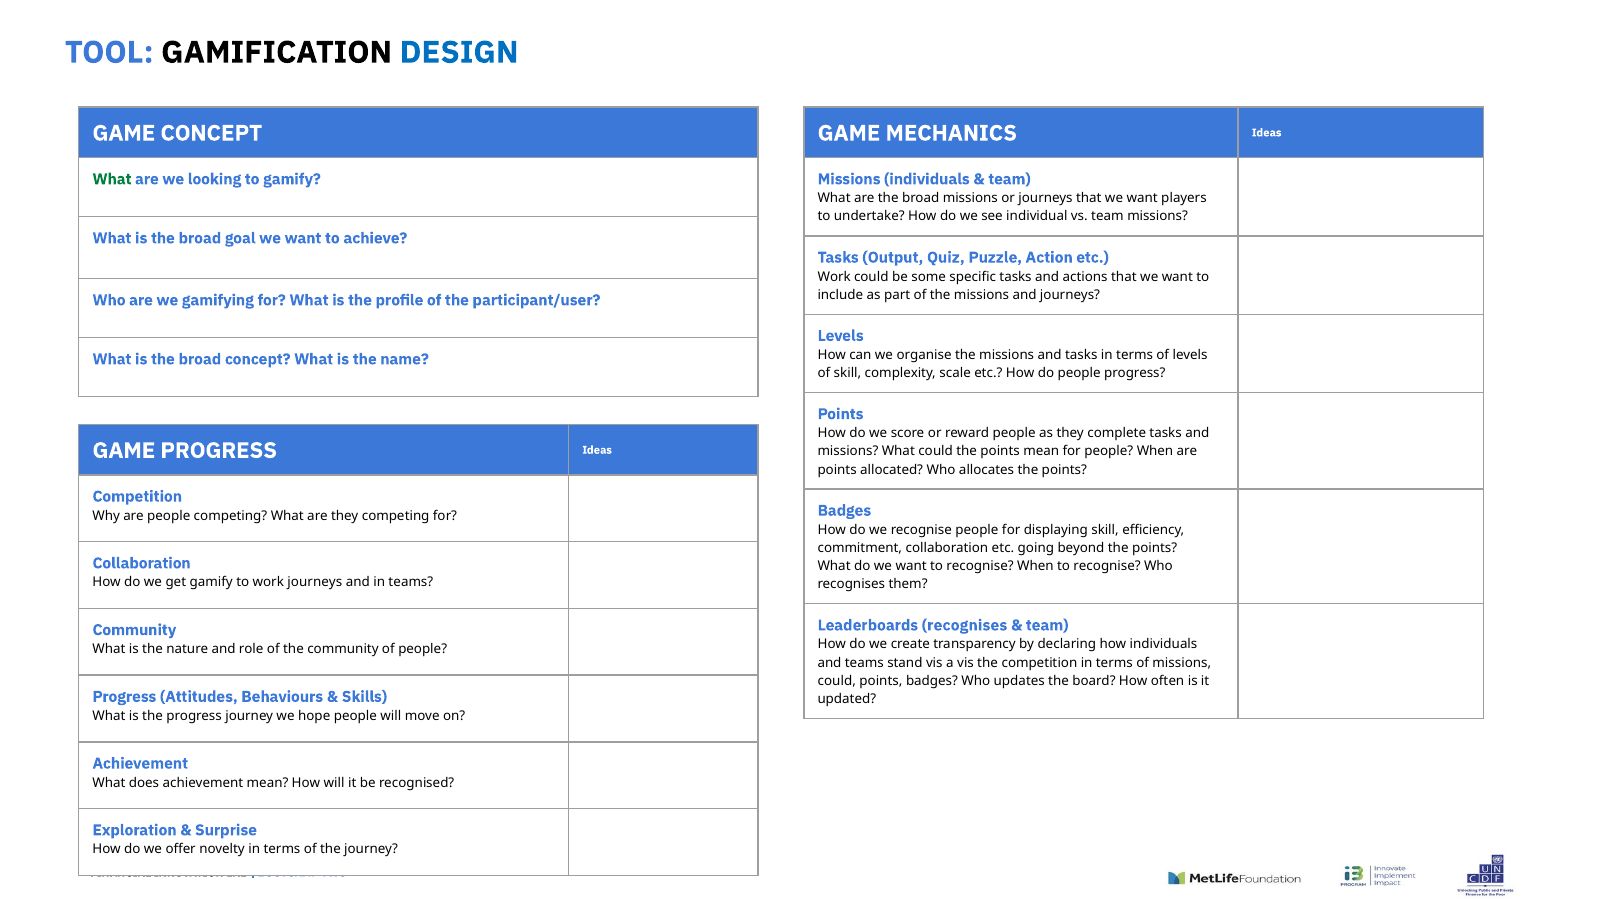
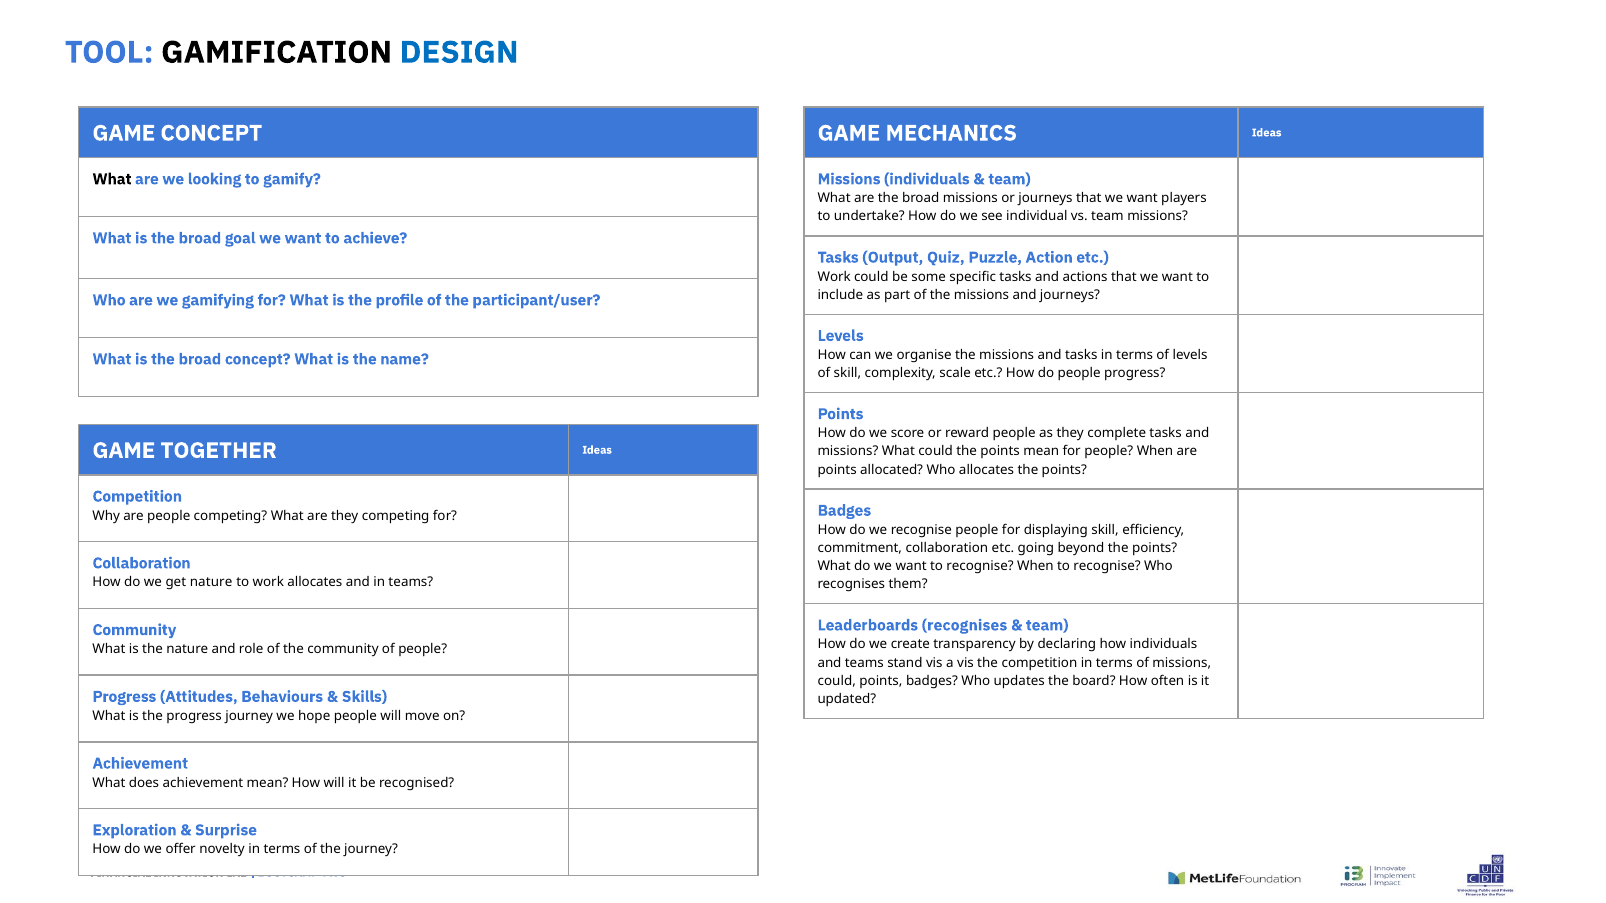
What at (112, 179) colour: green -> black
GAME PROGRESS: PROGRESS -> TOGETHER
get gamify: gamify -> nature
work journeys: journeys -> allocates
